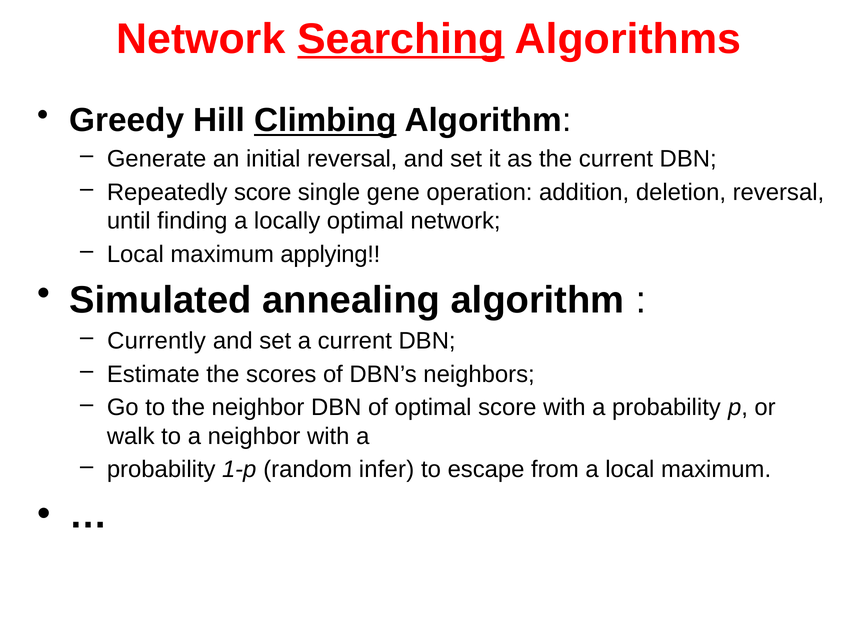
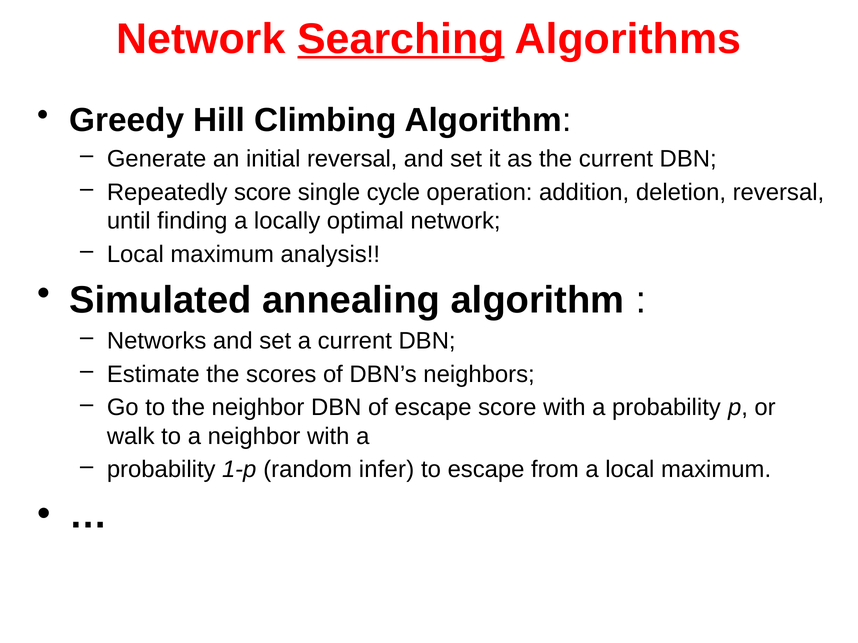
Climbing underline: present -> none
gene: gene -> cycle
applying: applying -> analysis
Currently: Currently -> Networks
of optimal: optimal -> escape
